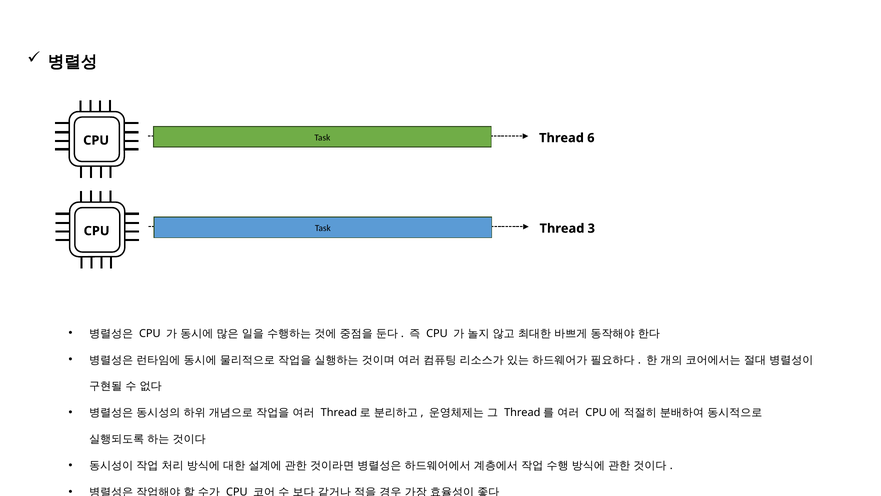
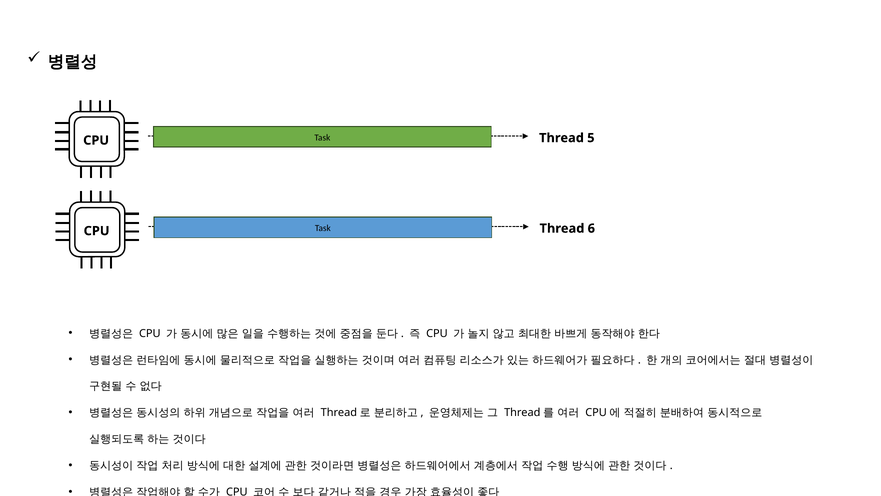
6: 6 -> 5
3: 3 -> 6
